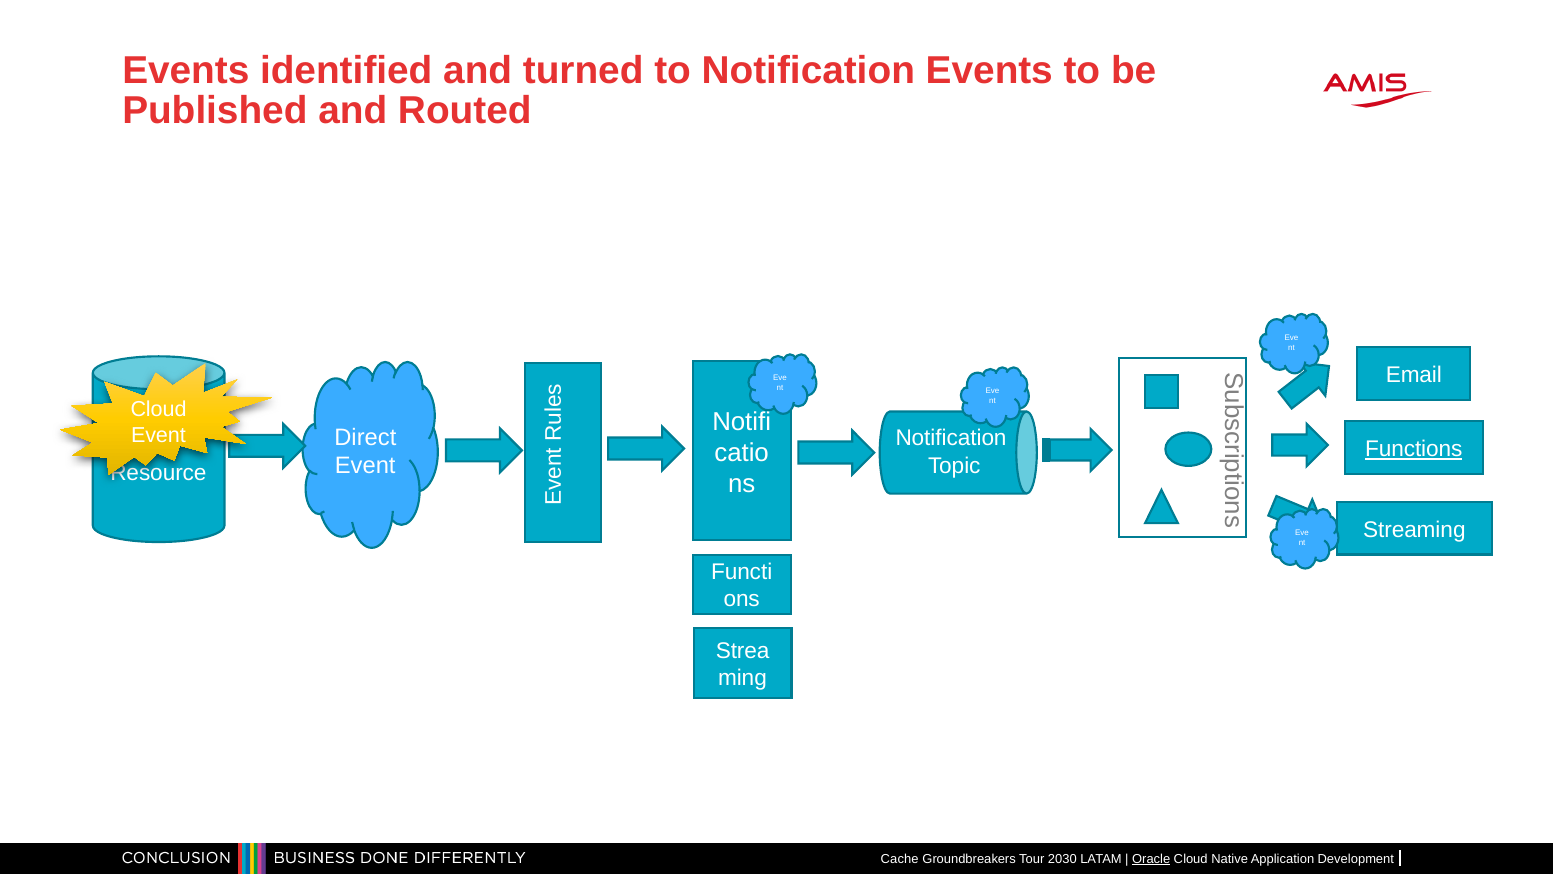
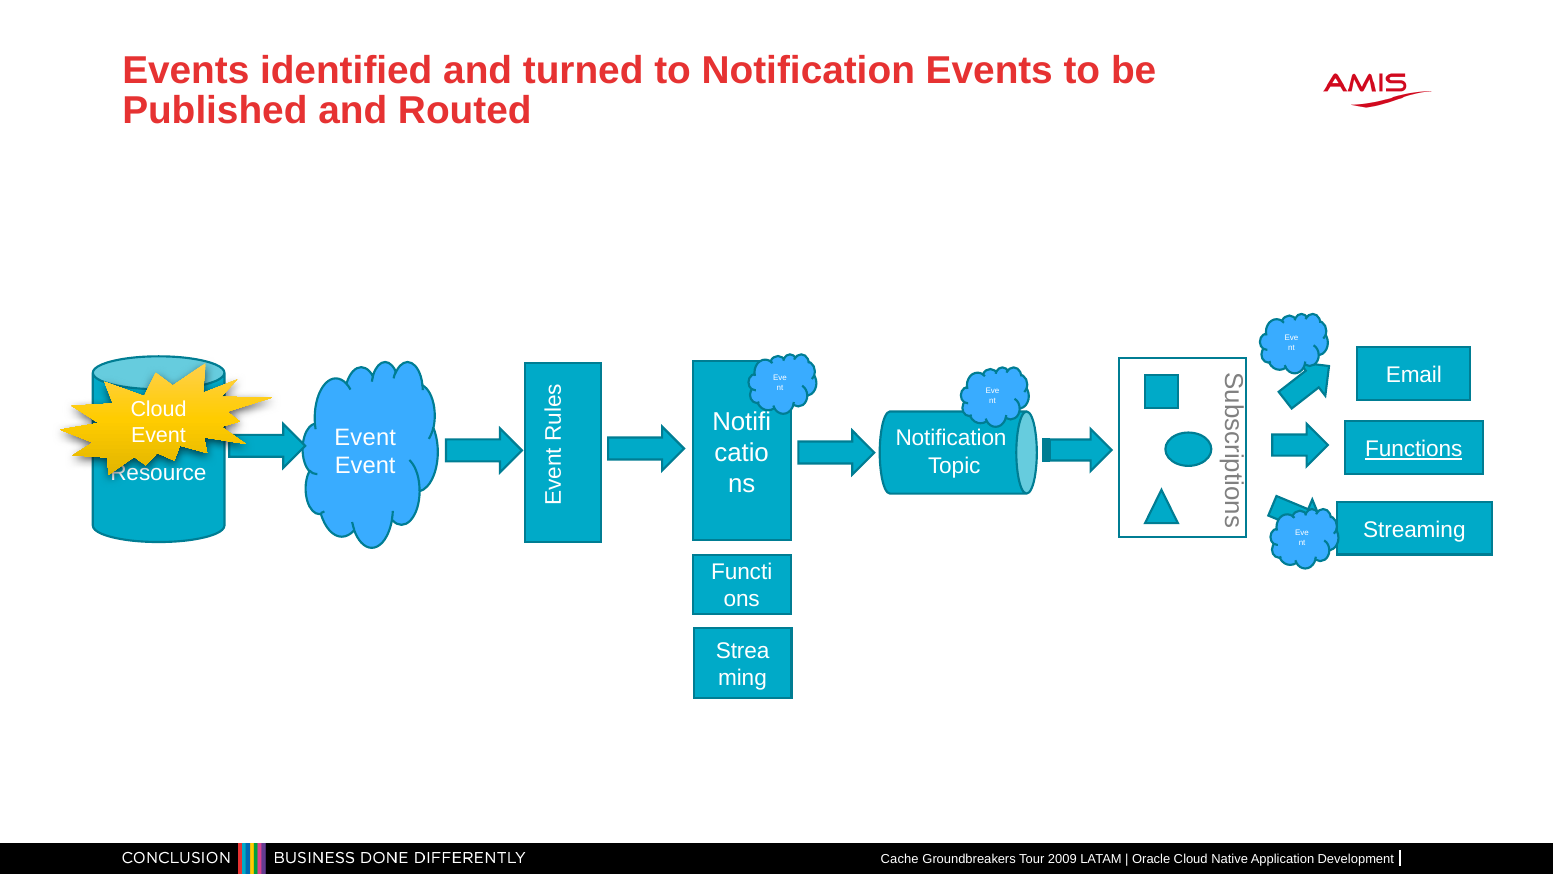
Direct at (365, 437): Direct -> Event
2030: 2030 -> 2009
Oracle underline: present -> none
